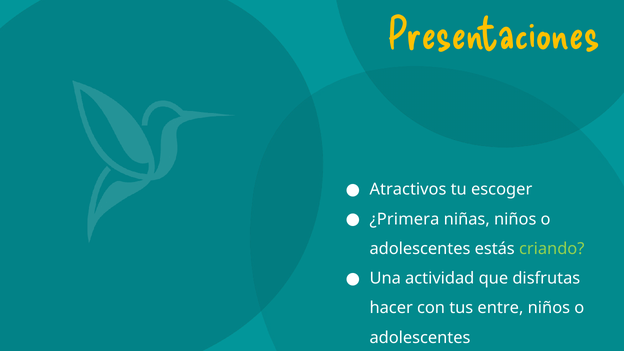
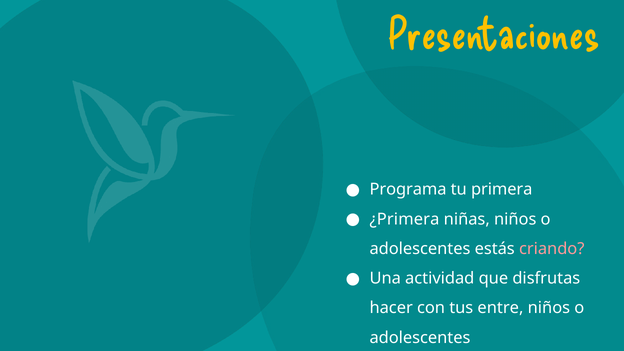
Atractivos: Atractivos -> Programa
escoger: escoger -> primera
criando colour: light green -> pink
